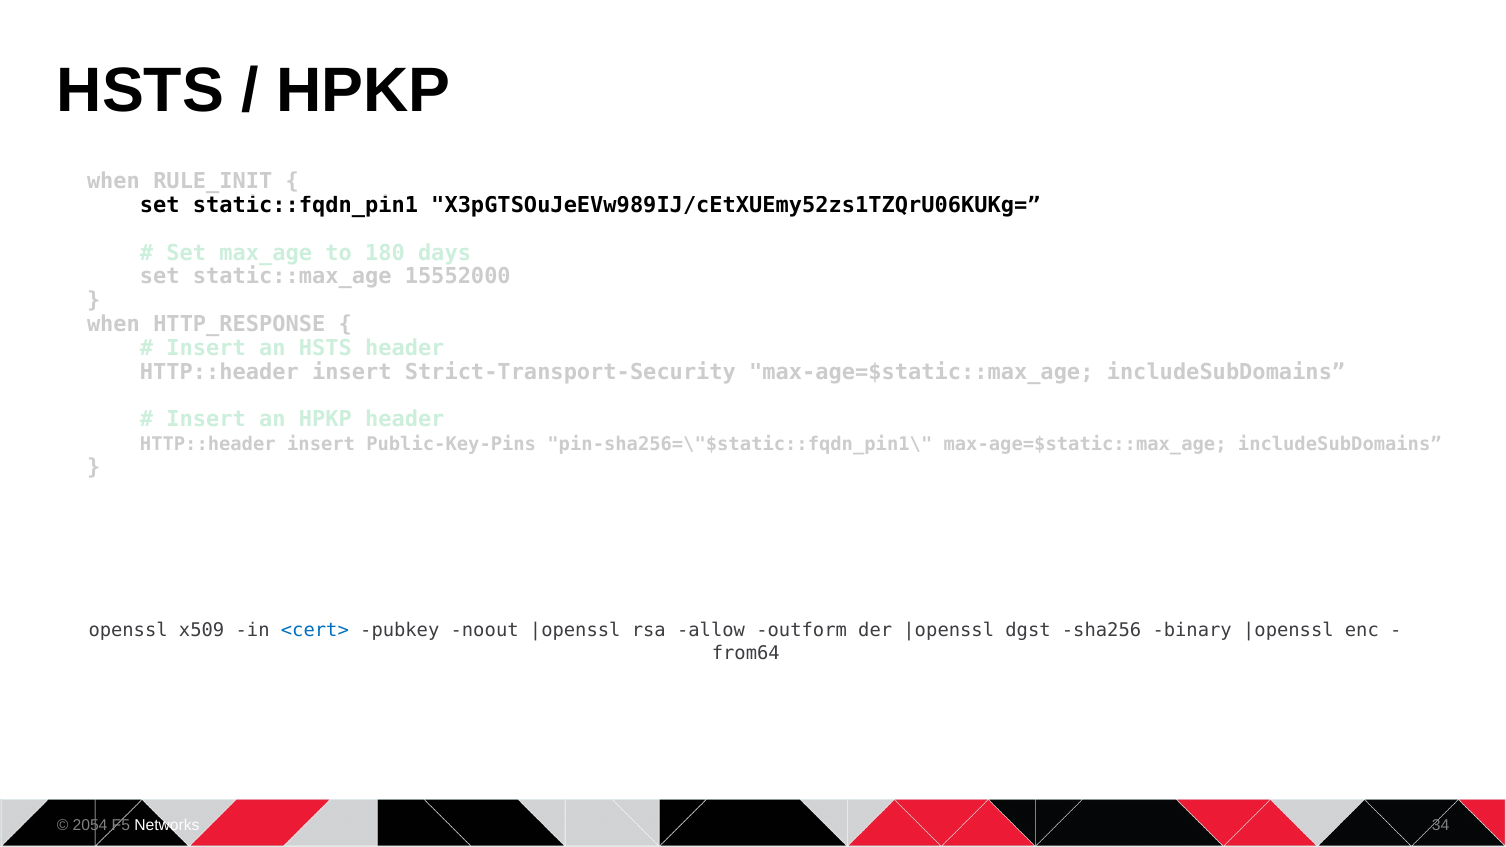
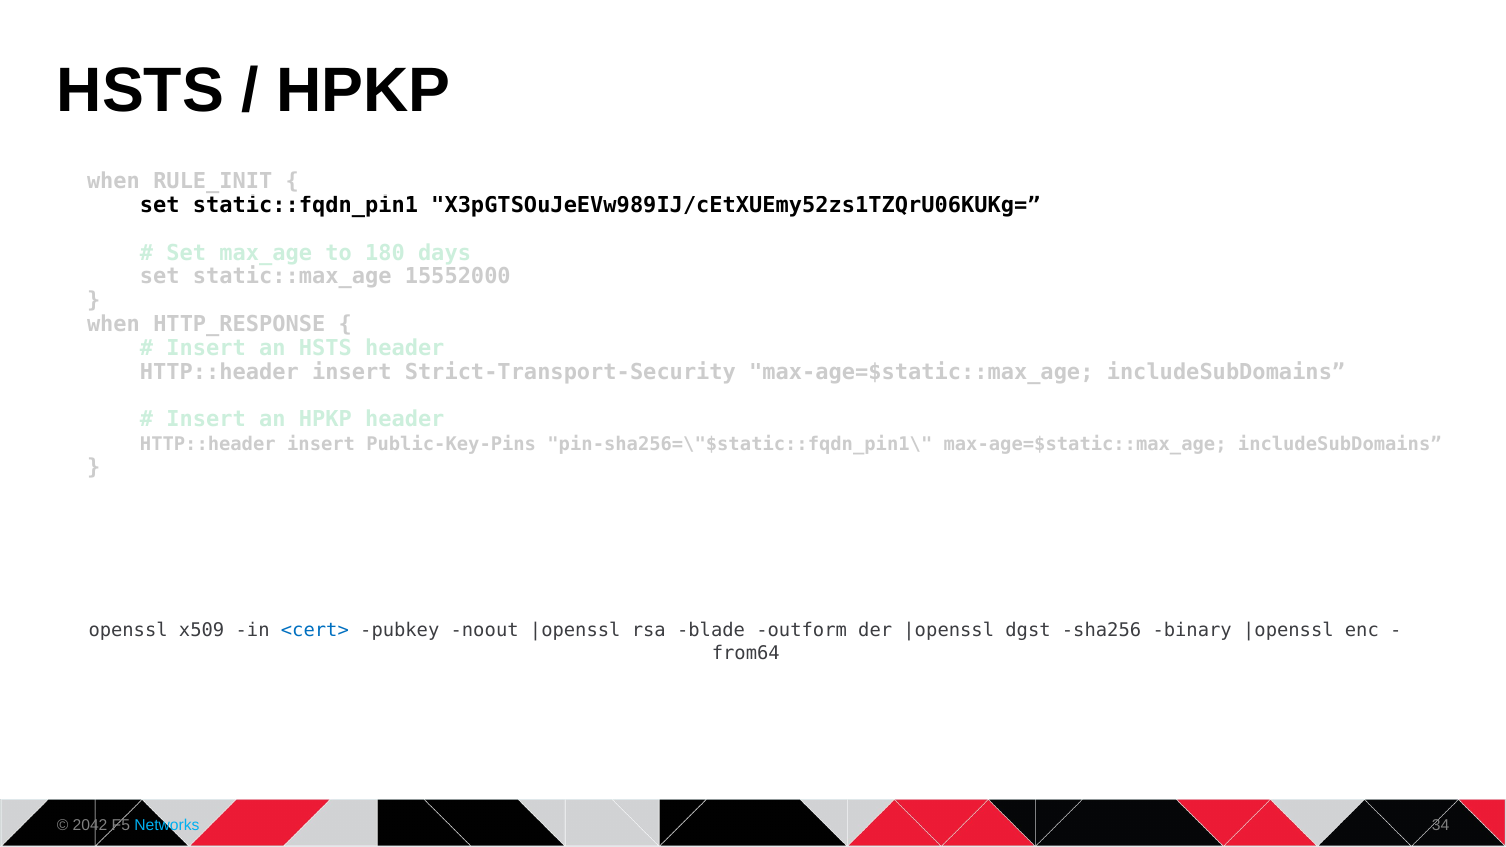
allow: allow -> blade
2054: 2054 -> 2042
Networks colour: white -> light blue
